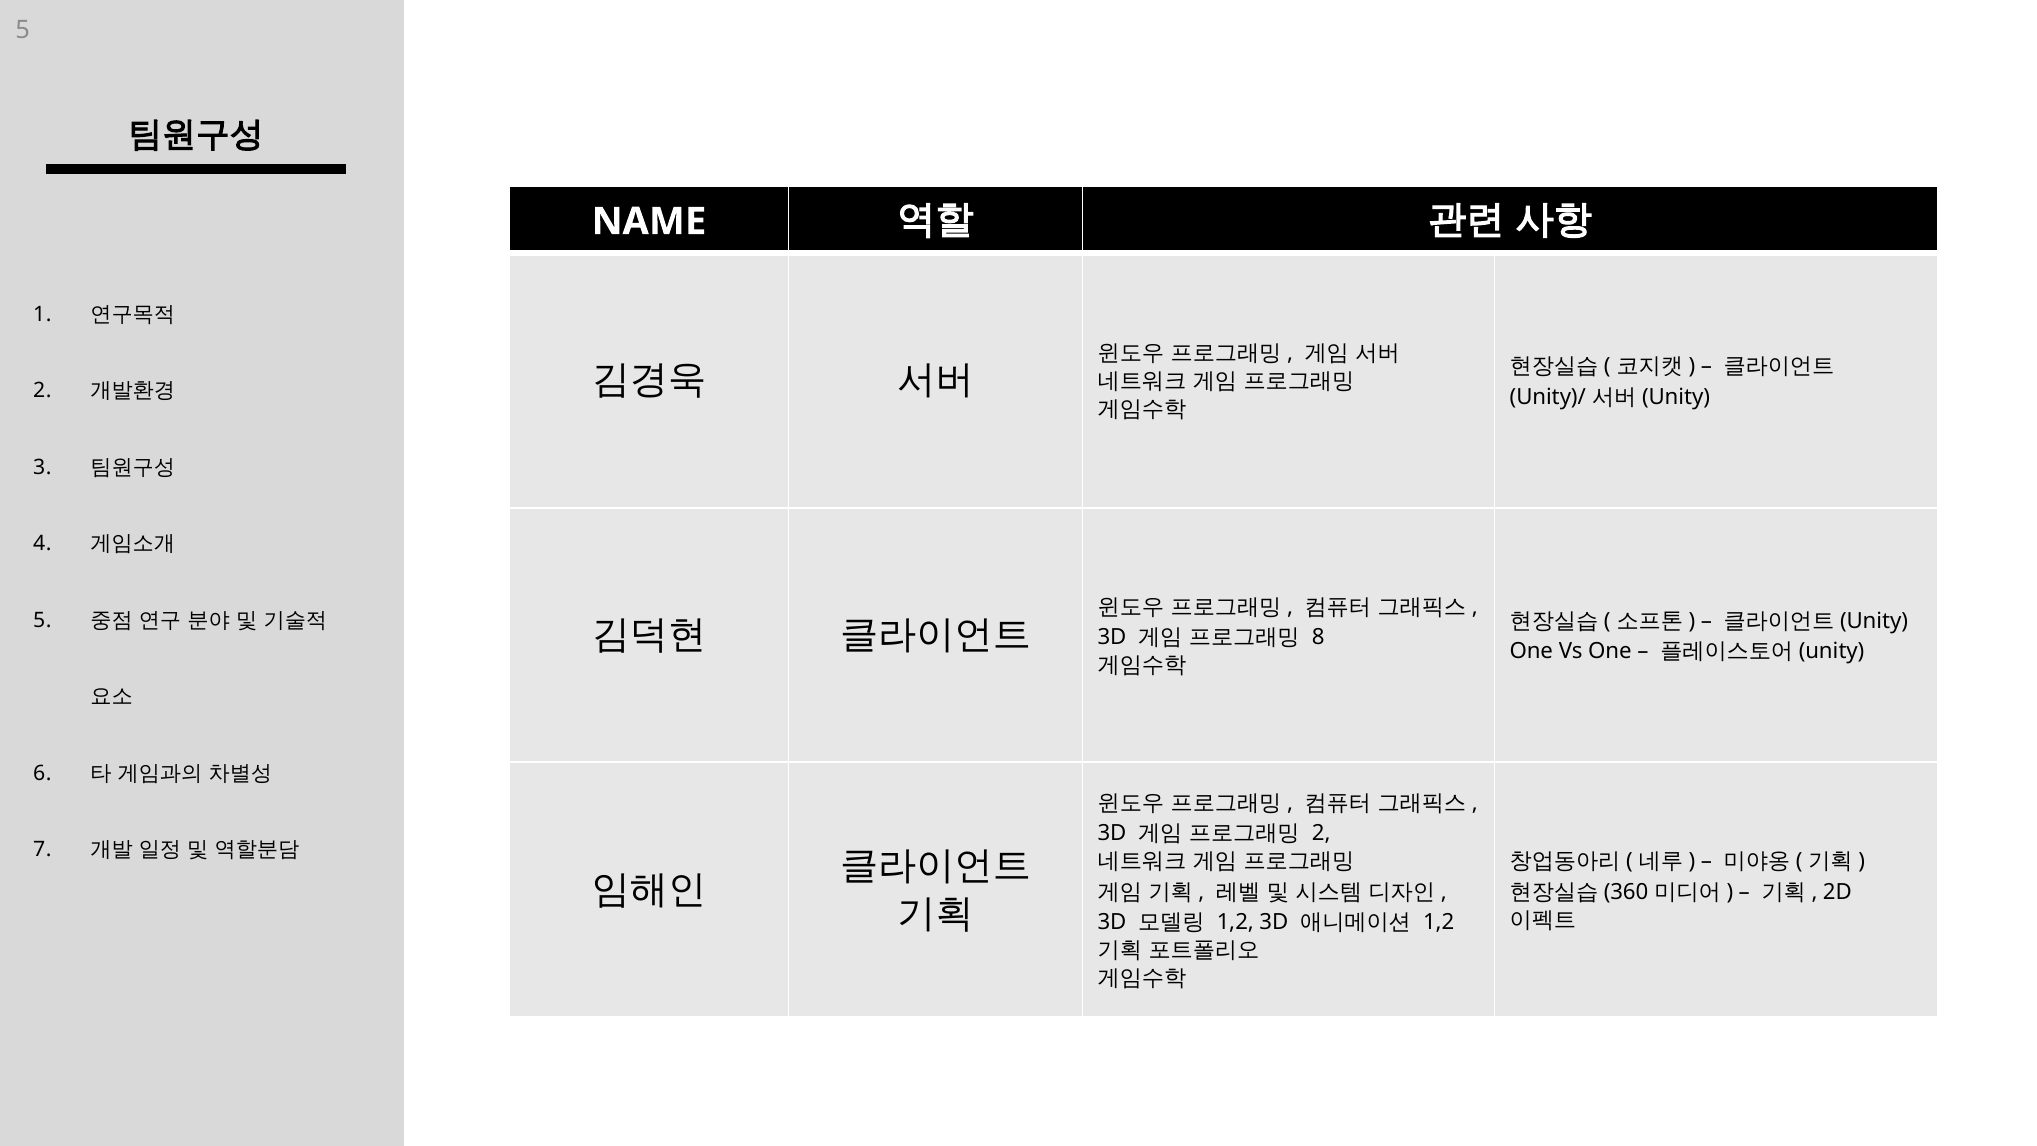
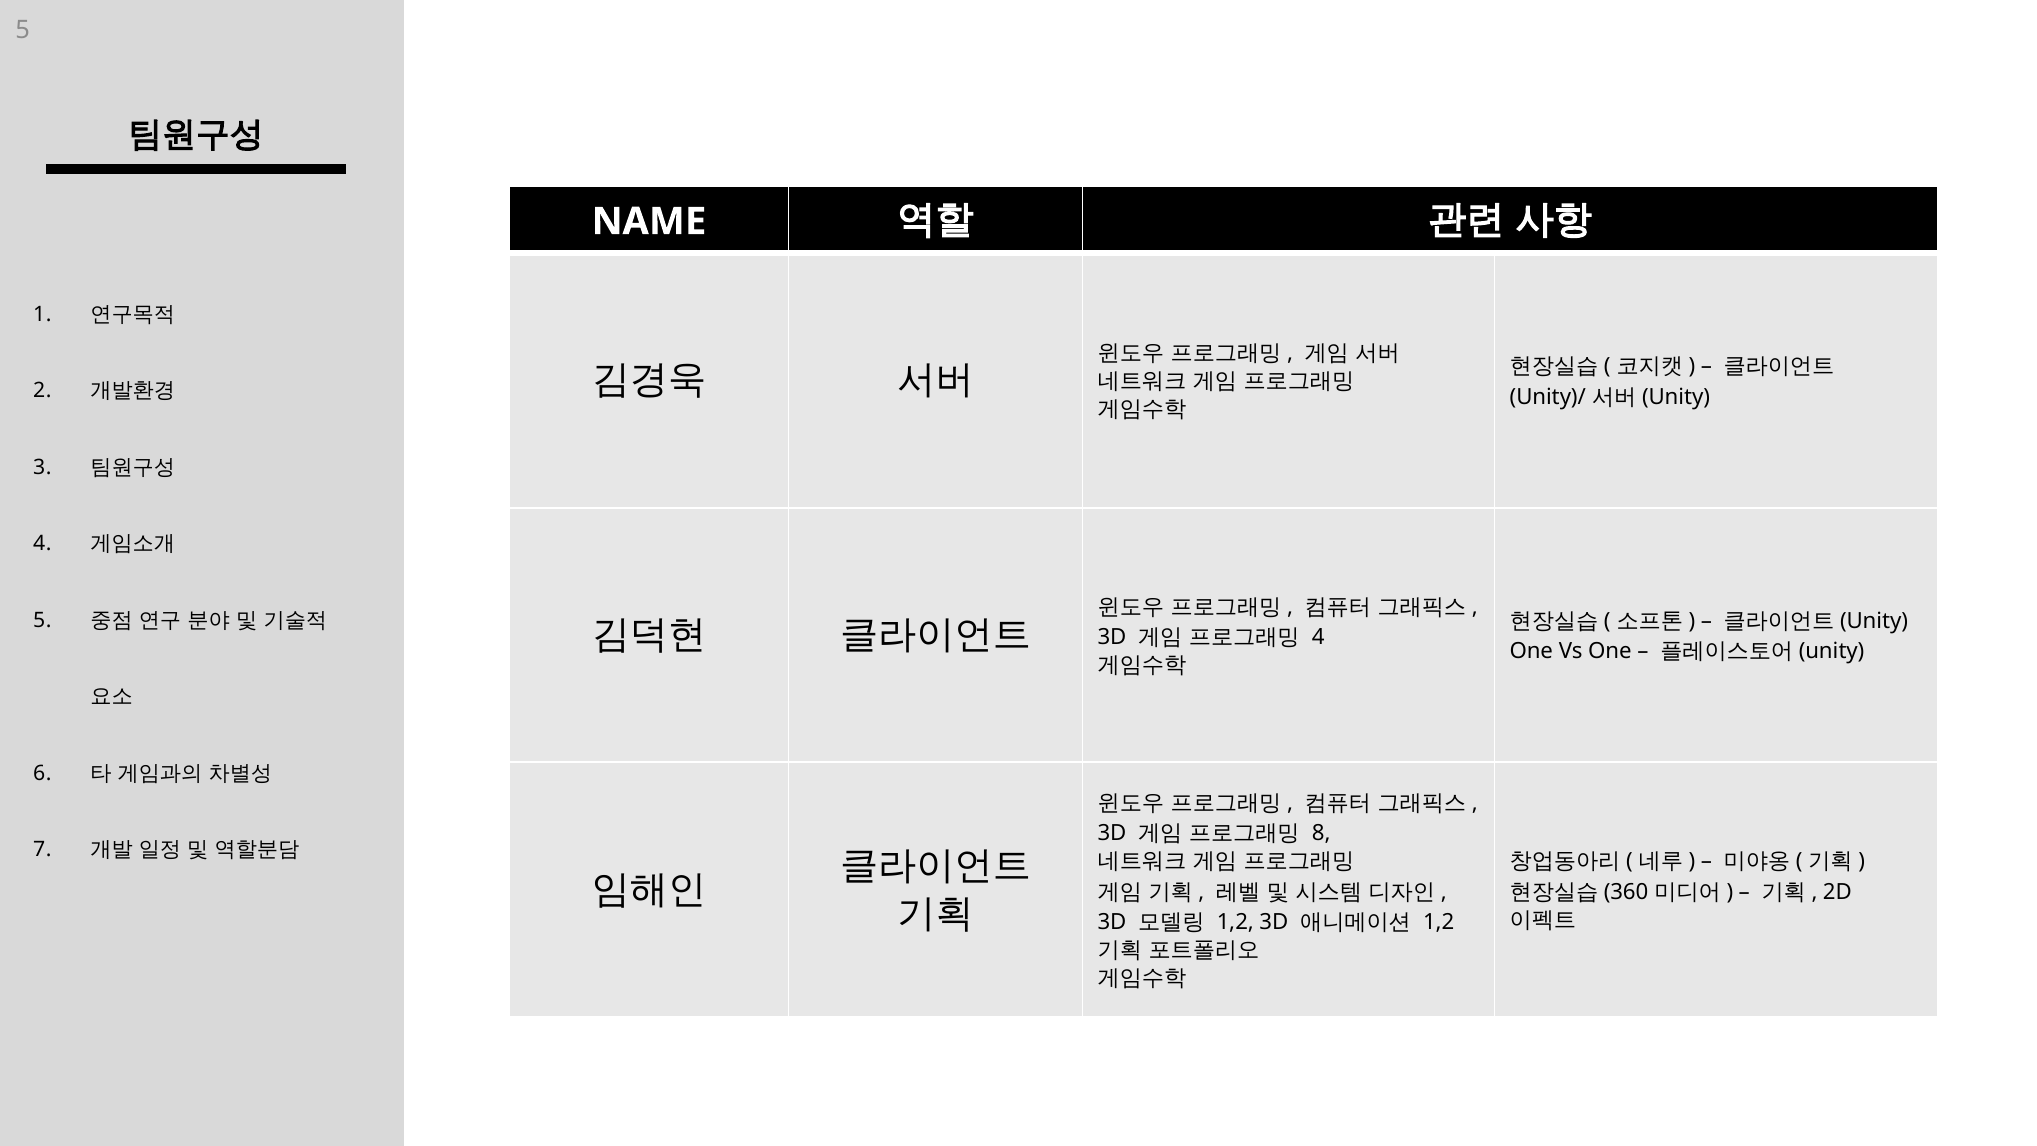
8 at (1318, 637): 8 -> 4
2 at (1321, 833): 2 -> 8
